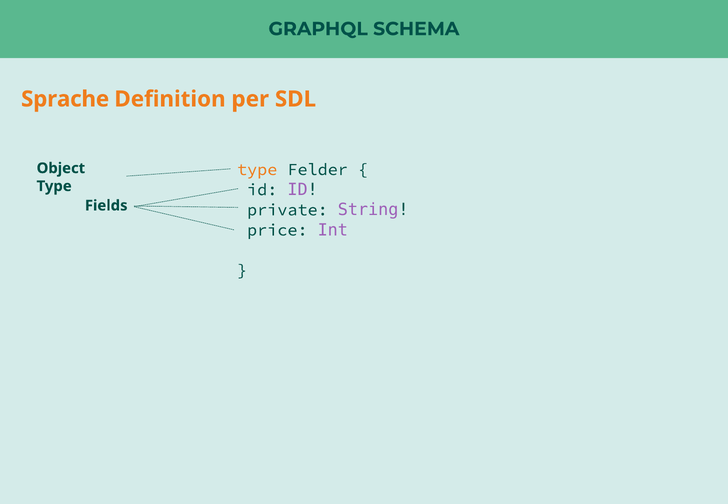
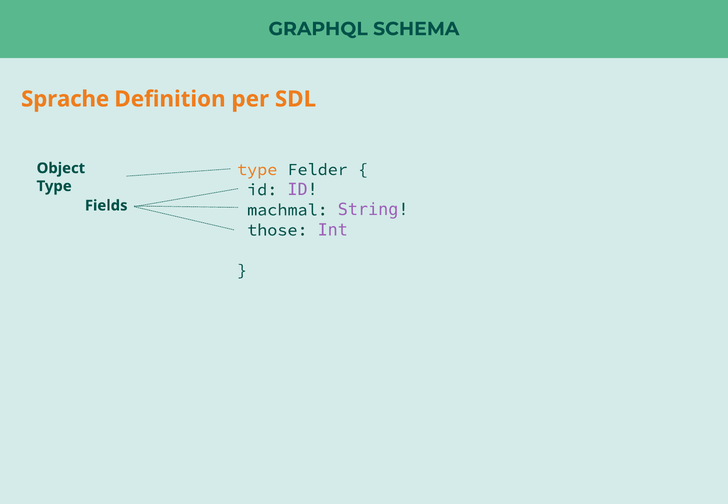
private: private -> machmal
price: price -> those
